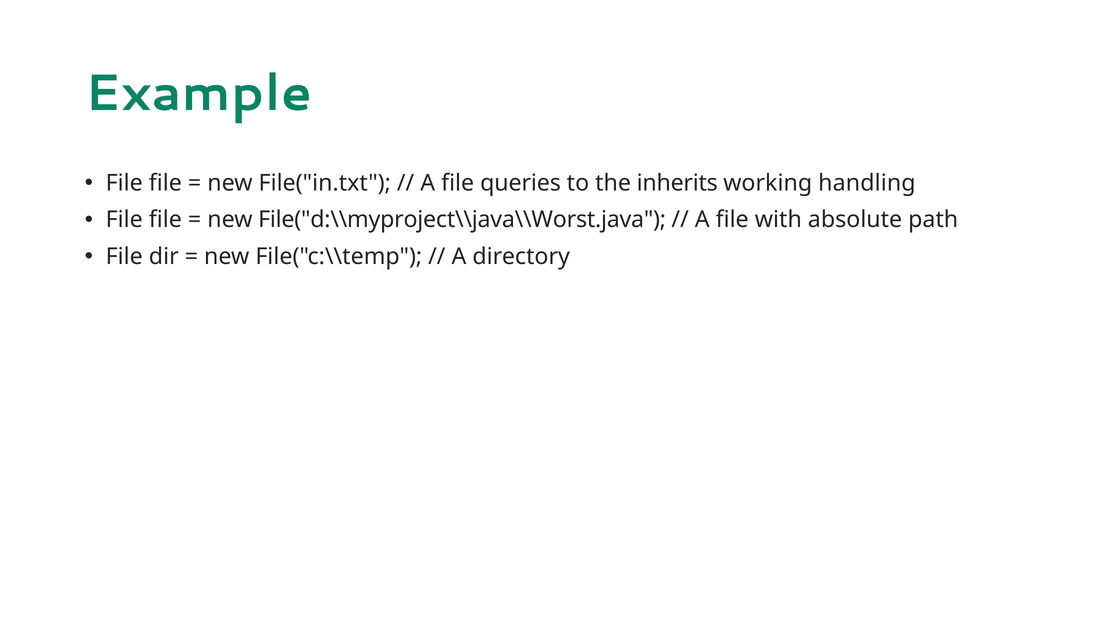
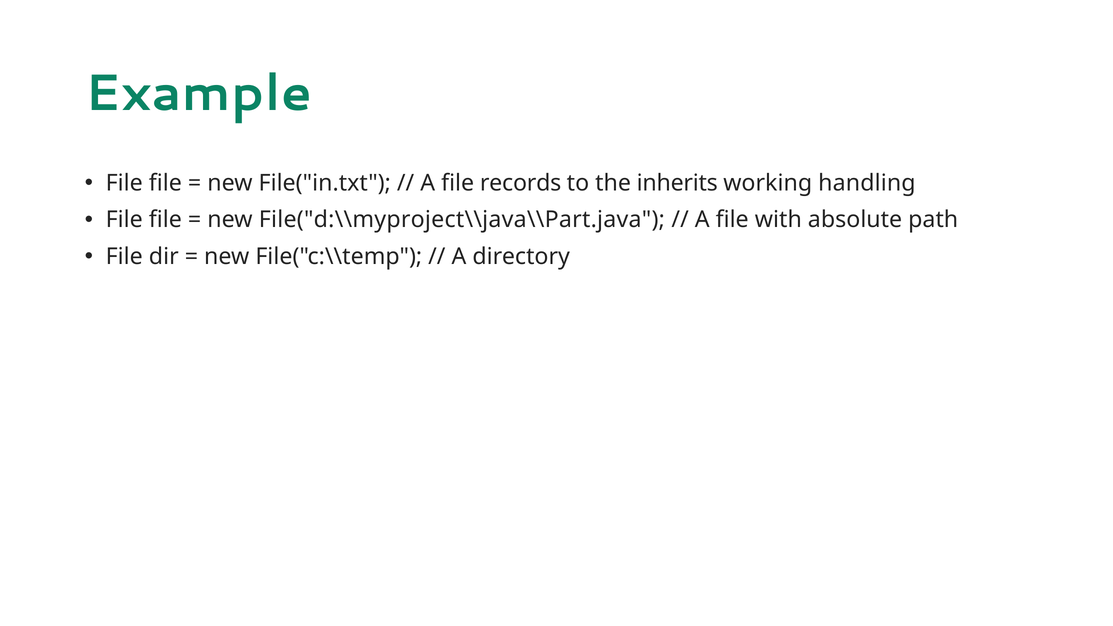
queries: queries -> records
File("d:\\myproject\\java\\Worst.java: File("d:\\myproject\\java\\Worst.java -> File("d:\\myproject\\java\\Part.java
